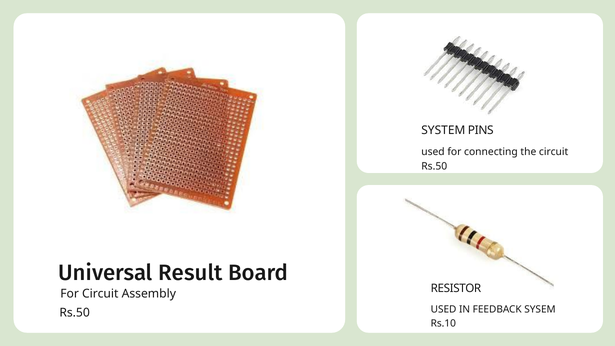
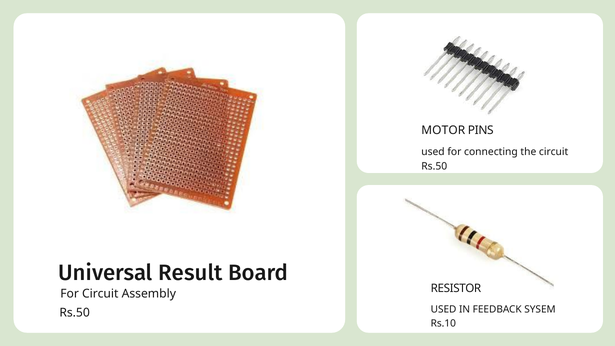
SYSTEM: SYSTEM -> MOTOR
